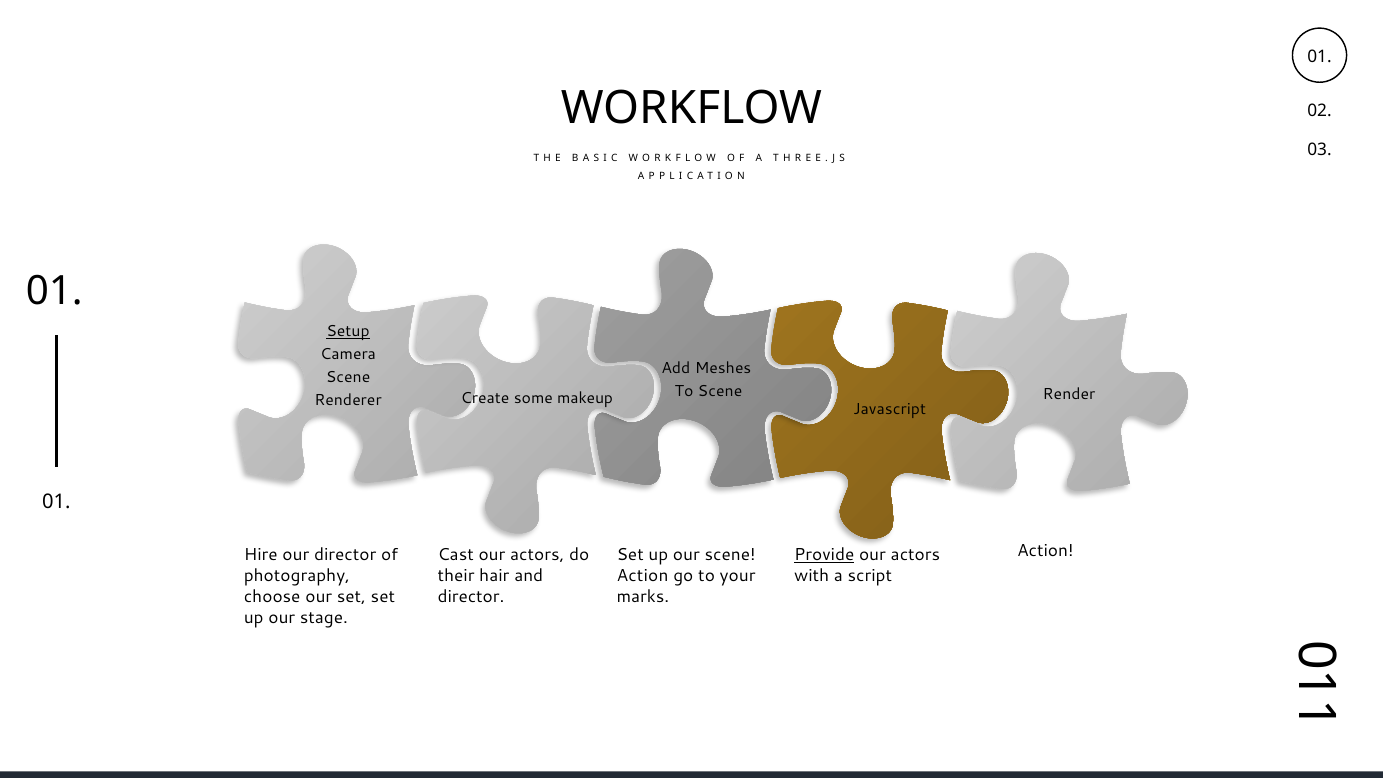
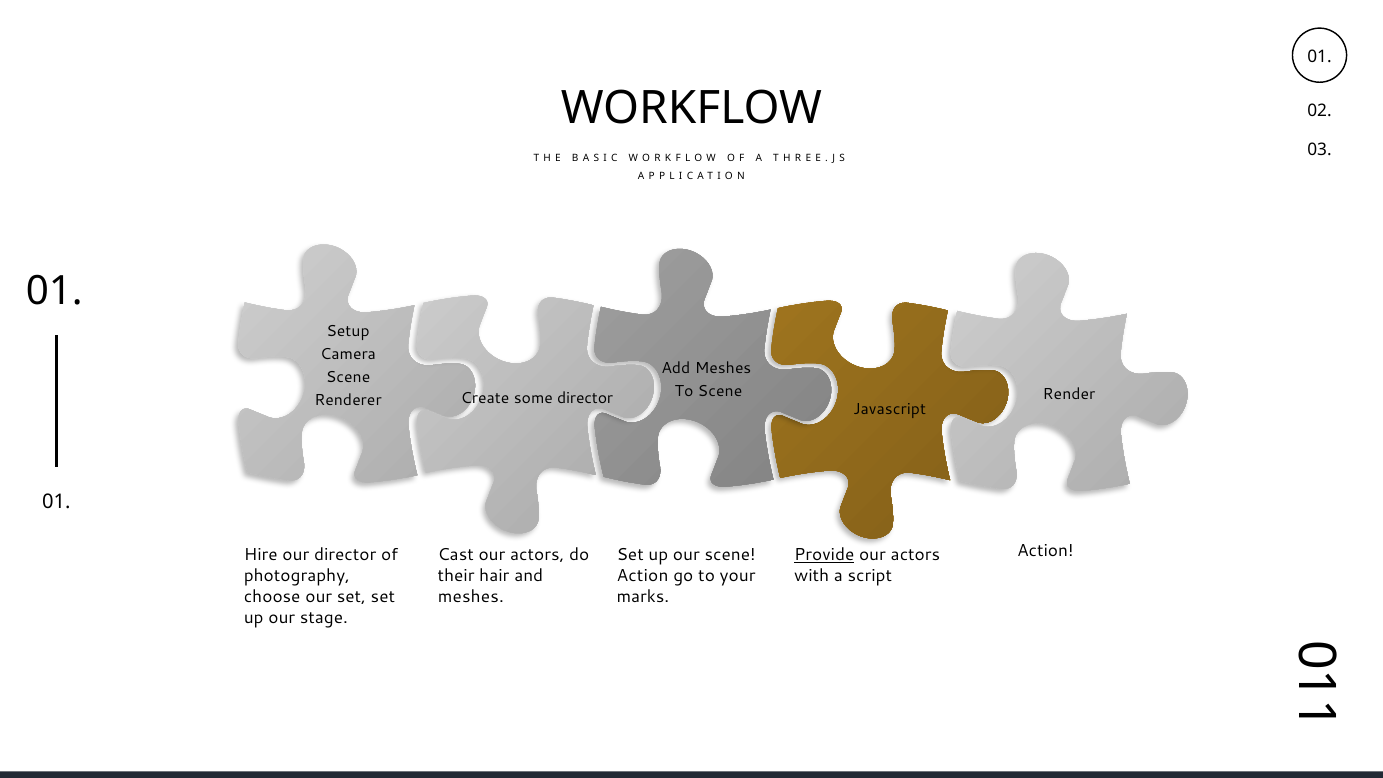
Setup underline: present -> none
some makeup: makeup -> director
director at (471, 597): director -> meshes
